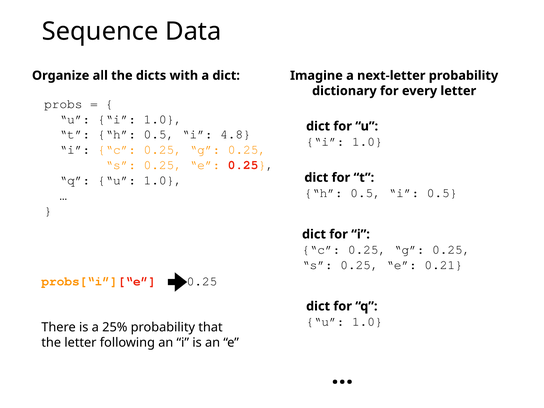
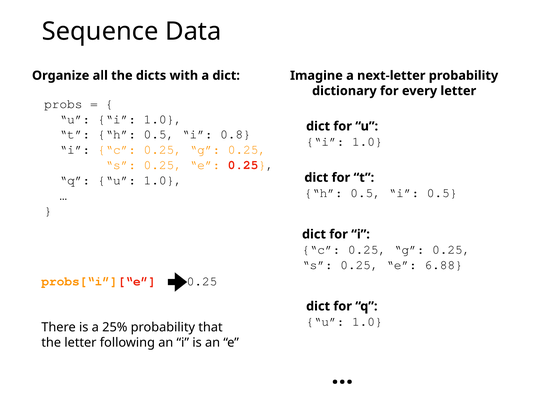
4.8: 4.8 -> 0.8
0.21: 0.21 -> 6.88
